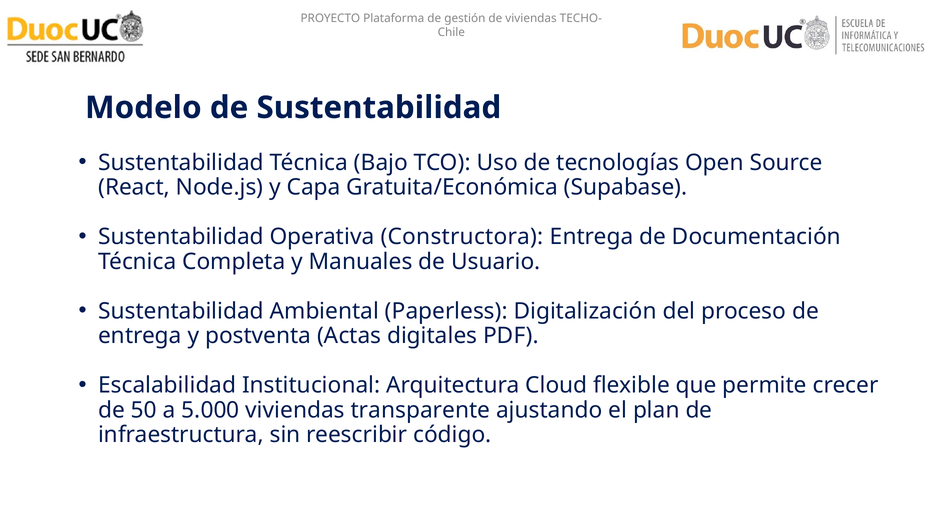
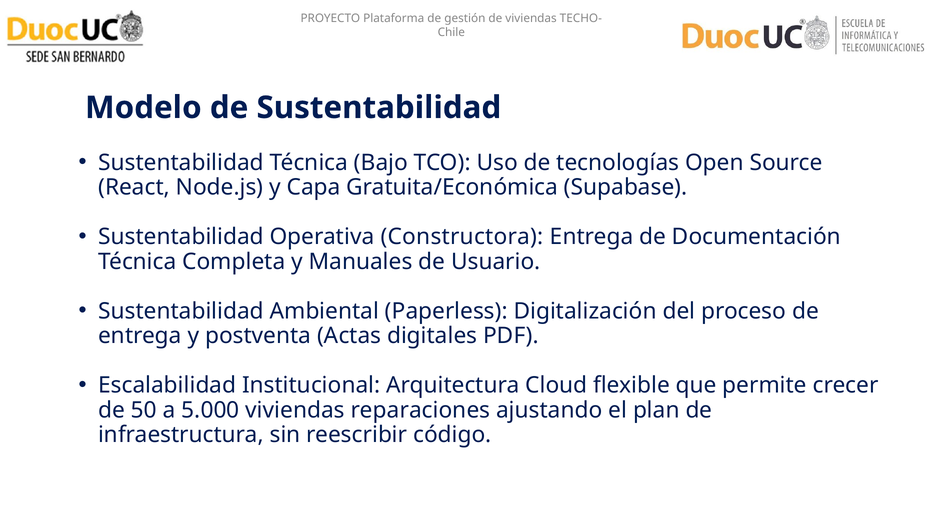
transparente: transparente -> reparaciones
